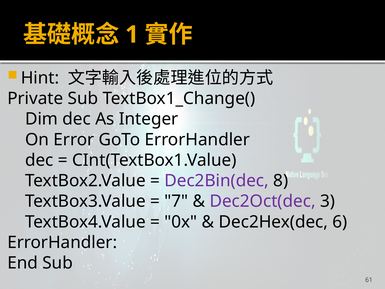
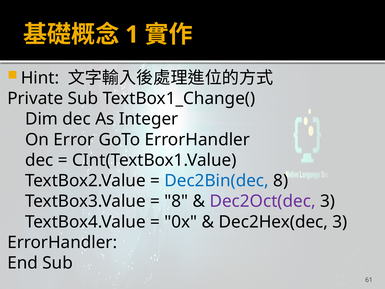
Dec2Bin(dec colour: purple -> blue
7 at (176, 201): 7 -> 8
Dec2Hex(dec 6: 6 -> 3
